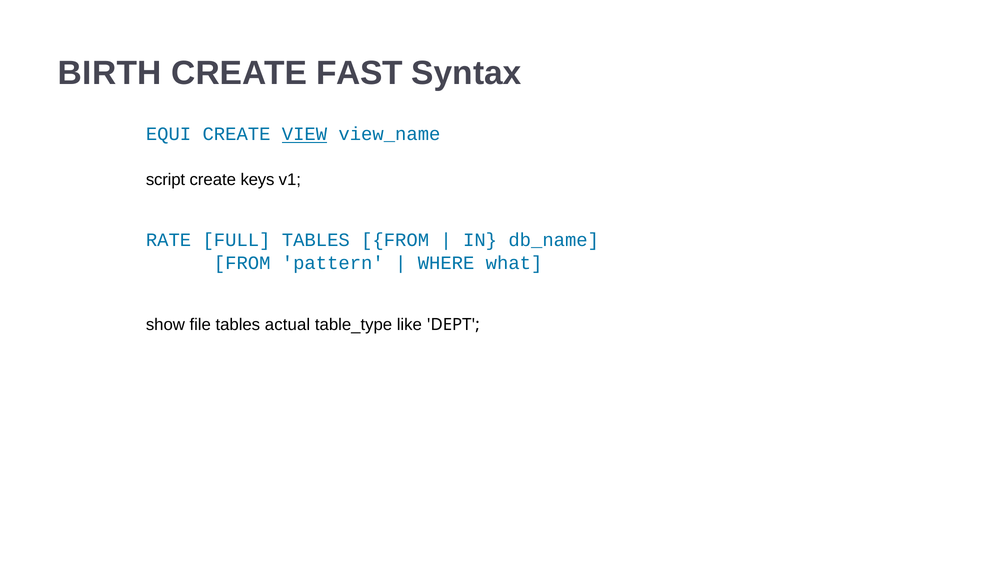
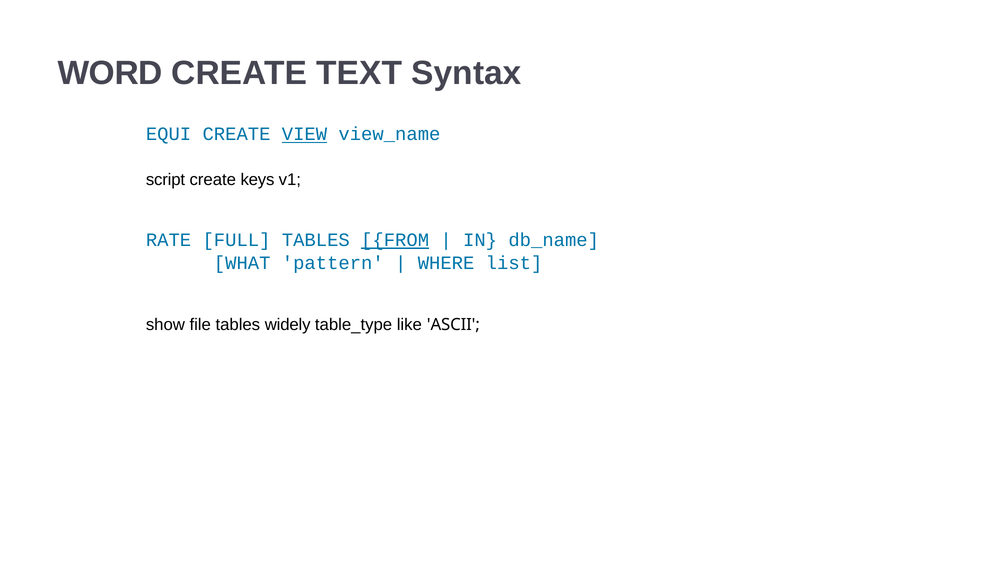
BIRTH: BIRTH -> WORD
FAST: FAST -> TEXT
FROM at (395, 240) underline: none -> present
FROM at (242, 263): FROM -> WHAT
what: what -> list
actual: actual -> widely
DEPT: DEPT -> ASCII
